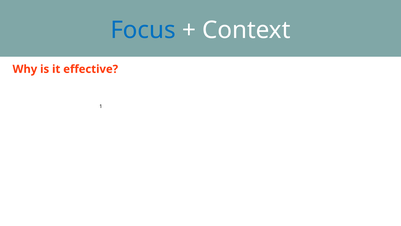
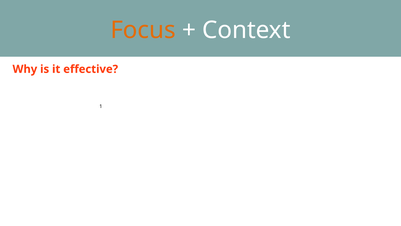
Focus colour: blue -> orange
